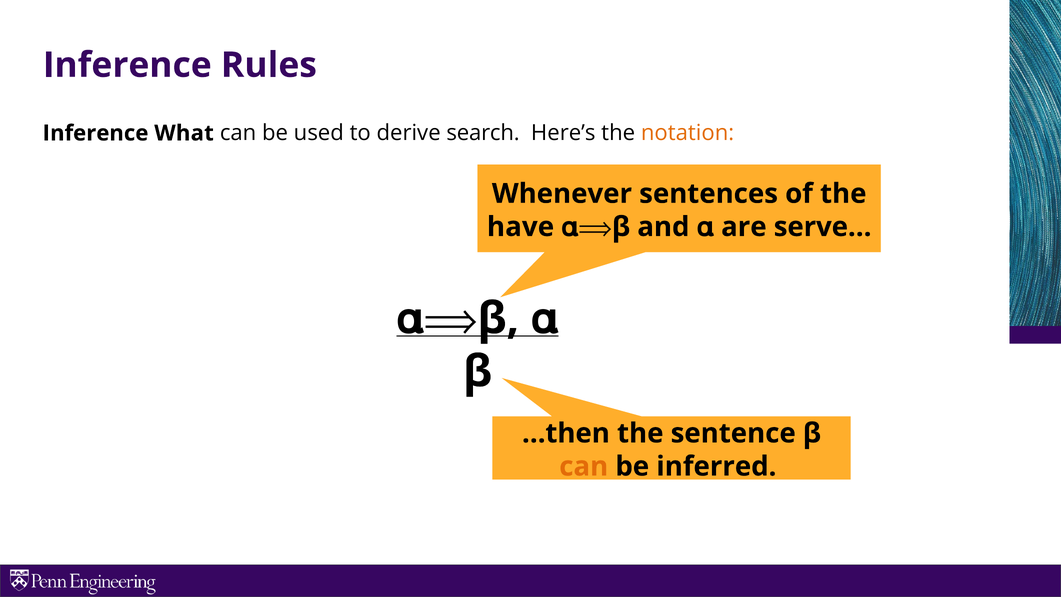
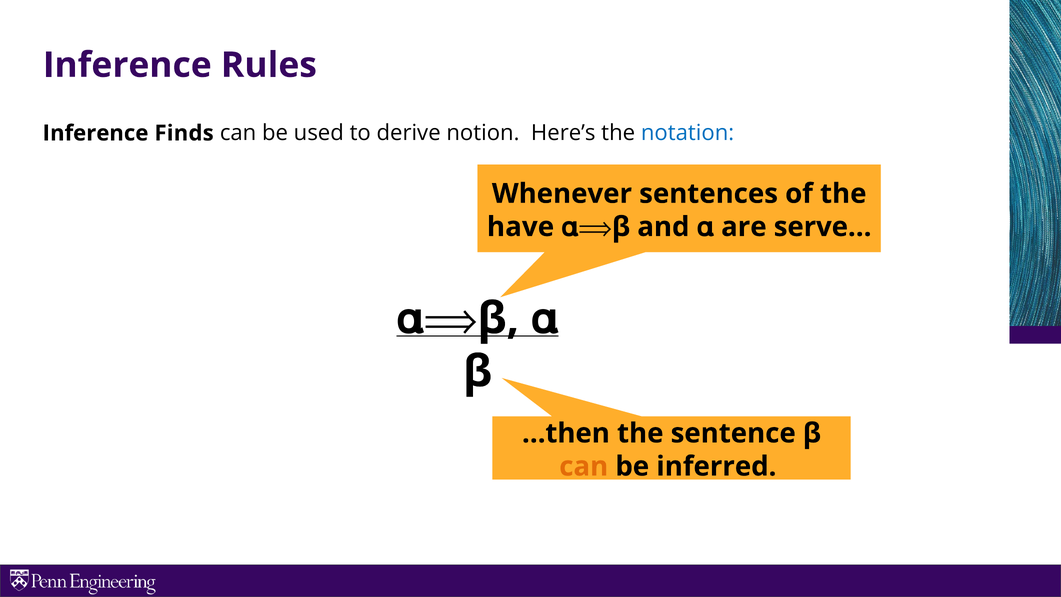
What: What -> Finds
search: search -> notion
notation colour: orange -> blue
